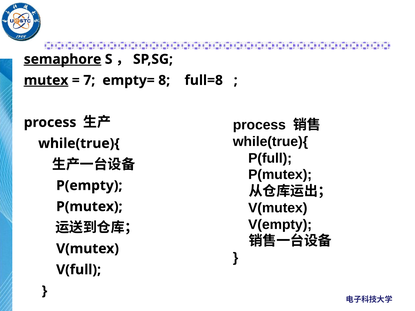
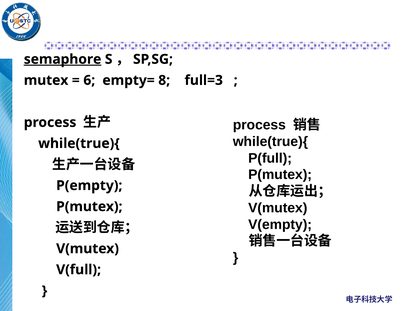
mutex underline: present -> none
7: 7 -> 6
full=8: full=8 -> full=3
